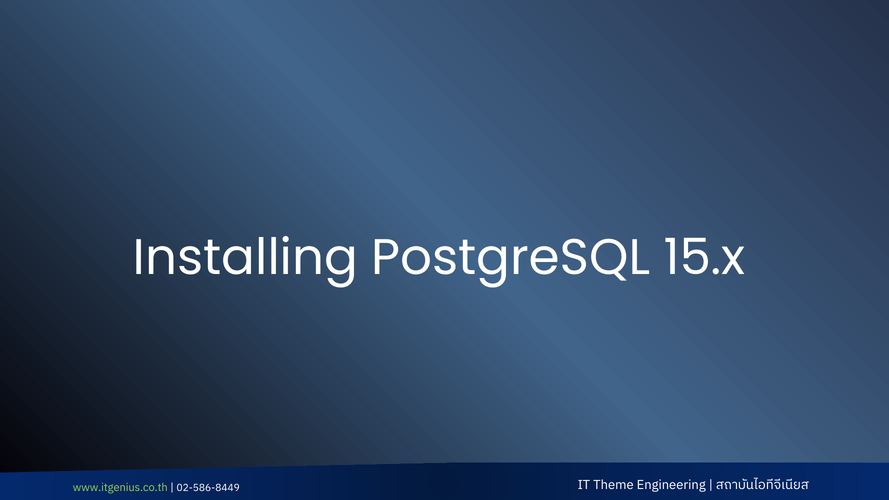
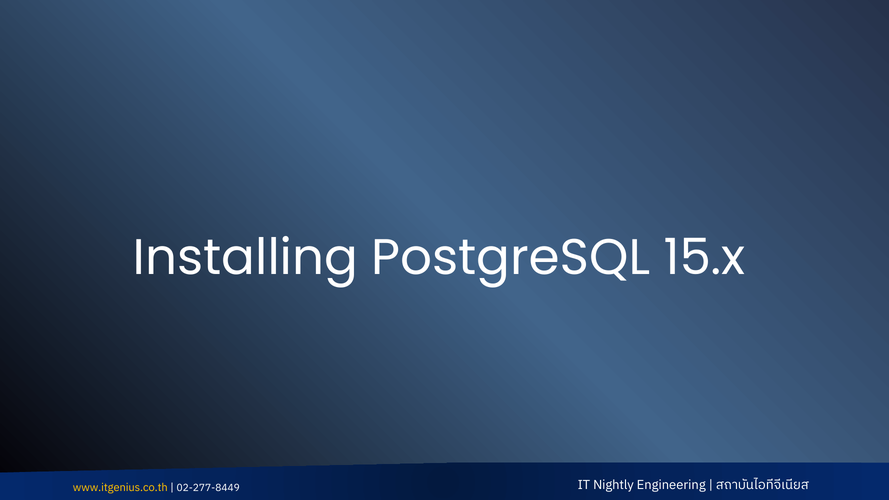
Theme: Theme -> Nightly
www.itgenius.co.th colour: light green -> yellow
02-586-8449: 02-586-8449 -> 02-277-8449
